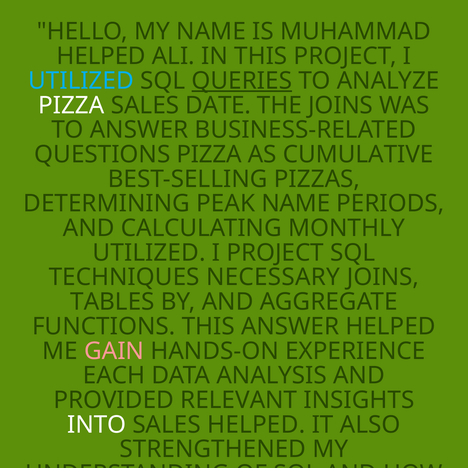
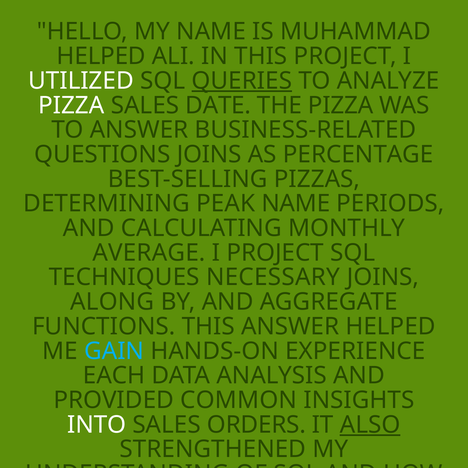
UTILIZED at (81, 81) colour: light blue -> white
THE JOINS: JOINS -> PIZZA
QUESTIONS PIZZA: PIZZA -> JOINS
CUMULATIVE: CUMULATIVE -> PERCENTAGE
UTILIZED at (149, 253): UTILIZED -> AVERAGE
TABLES: TABLES -> ALONG
GAIN colour: pink -> light blue
RELEVANT: RELEVANT -> COMMON
SALES HELPED: HELPED -> ORDERS
ALSO underline: none -> present
